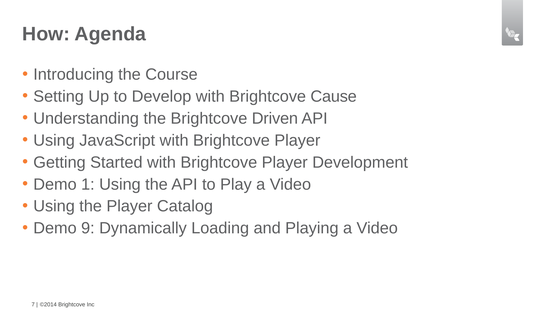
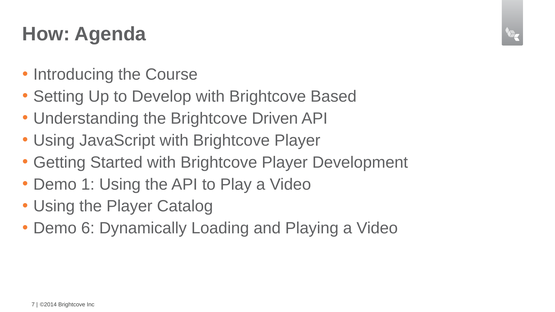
Cause: Cause -> Based
9: 9 -> 6
